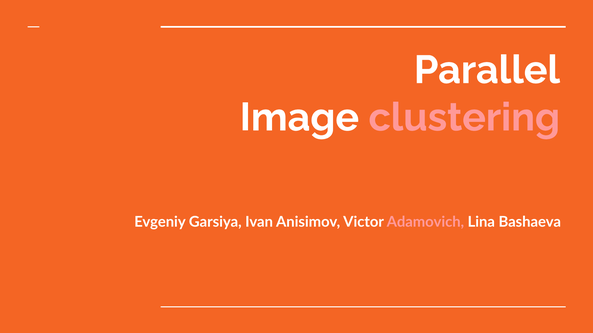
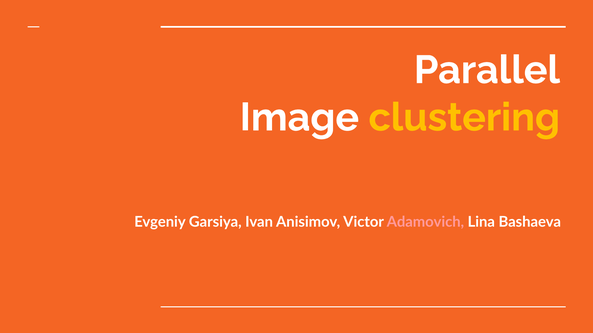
clustering colour: pink -> yellow
